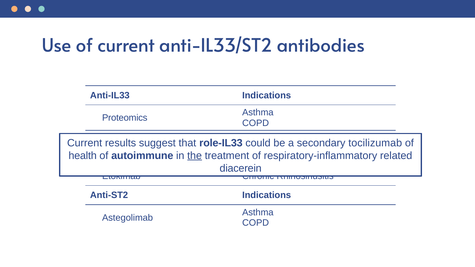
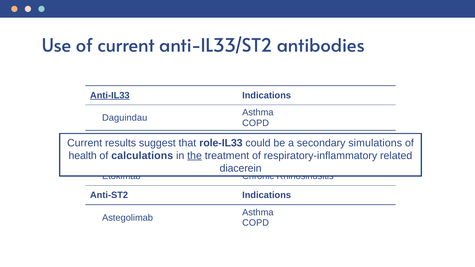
Anti-IL33 underline: none -> present
Proteomics: Proteomics -> Daguindau
tocilizumab: tocilizumab -> simulations
autoimmune: autoimmune -> calculations
